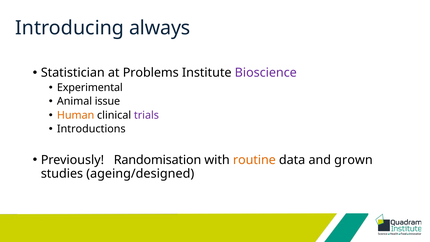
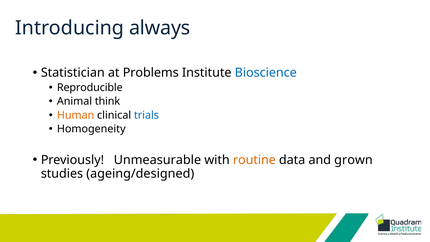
Bioscience colour: purple -> blue
Experimental: Experimental -> Reproducible
issue: issue -> think
trials colour: purple -> blue
Introductions: Introductions -> Homogeneity
Randomisation: Randomisation -> Unmeasurable
